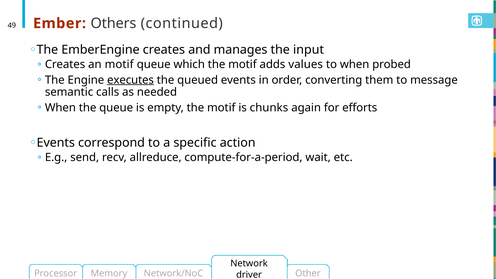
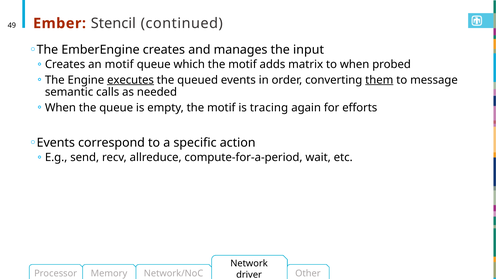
Others: Others -> Stencil
values: values -> matrix
them underline: none -> present
chunks: chunks -> tracing
